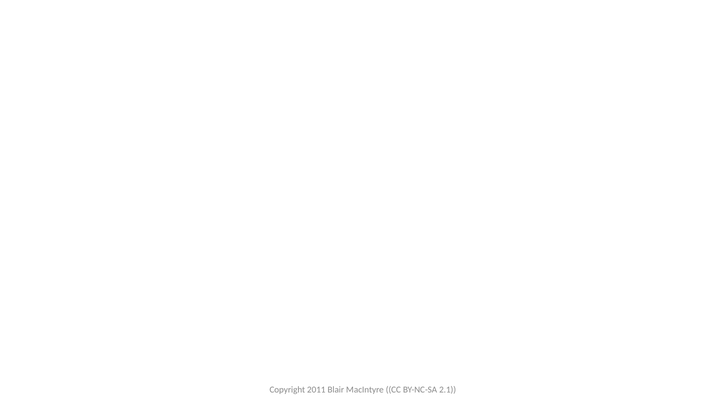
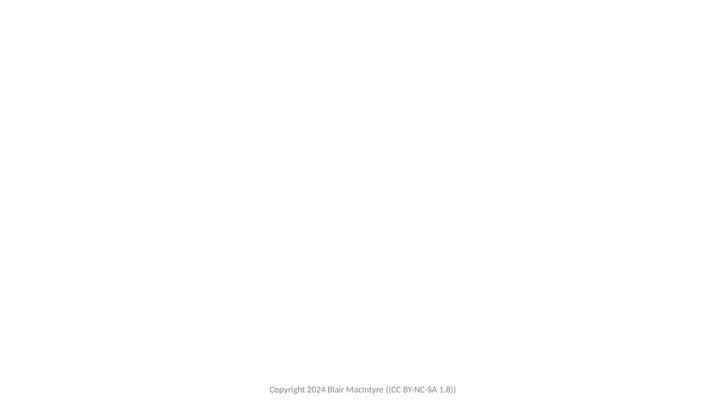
2011: 2011 -> 2024
2.1: 2.1 -> 1.8
